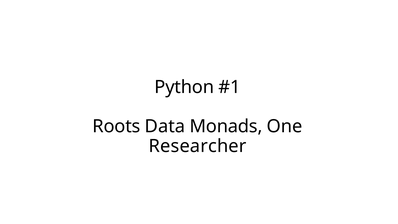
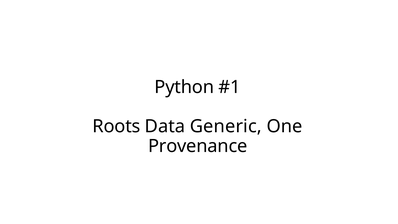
Monads: Monads -> Generic
Researcher: Researcher -> Provenance
